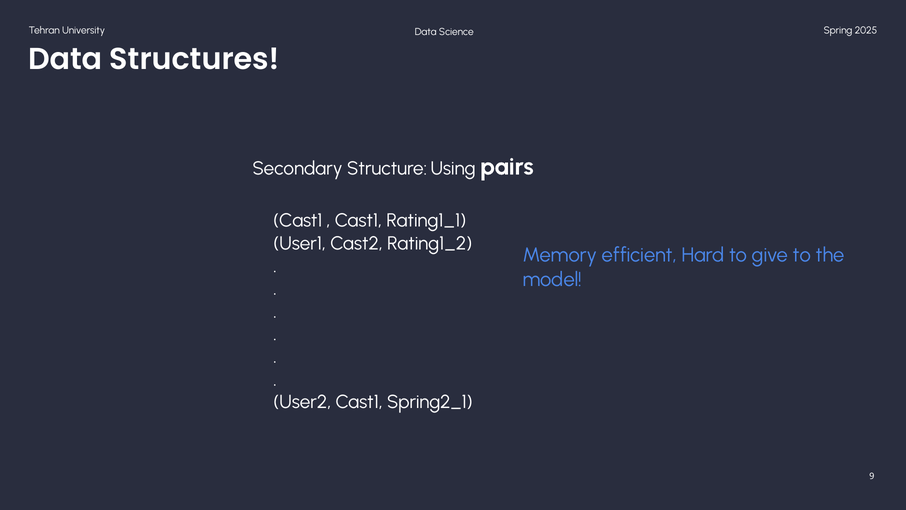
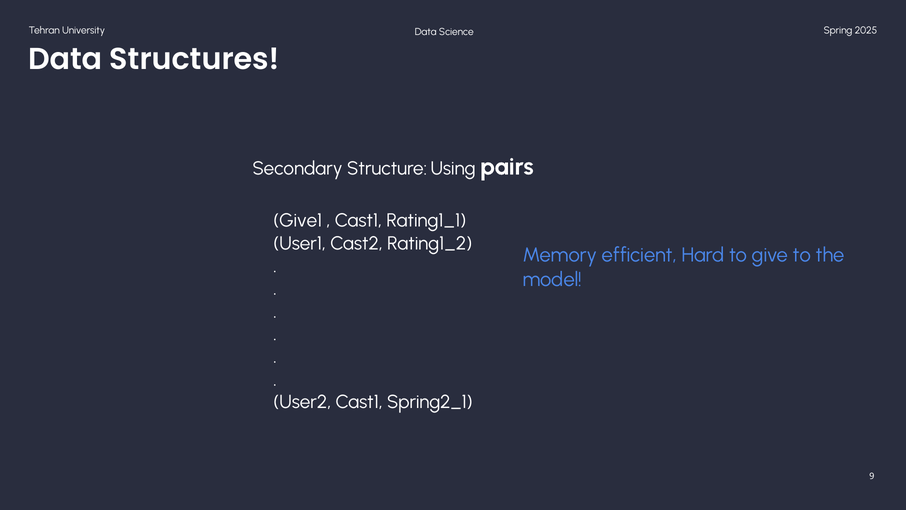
Cast1 at (298, 221): Cast1 -> Give1
